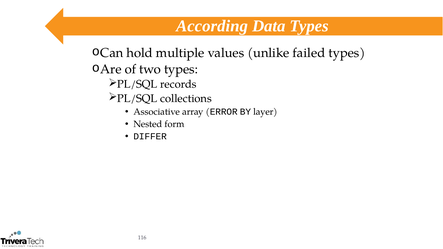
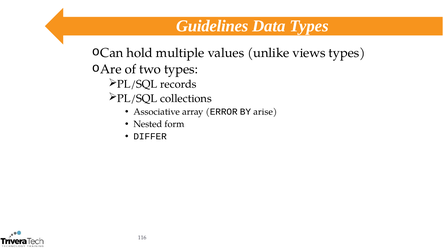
According: According -> Guidelines
failed: failed -> views
layer: layer -> arise
